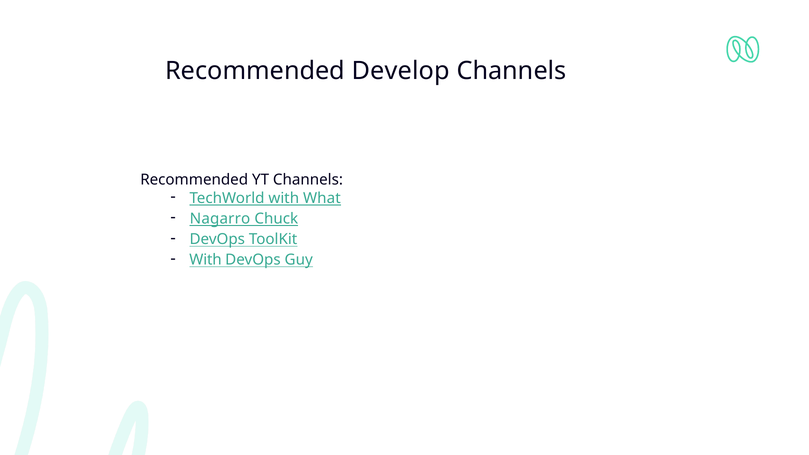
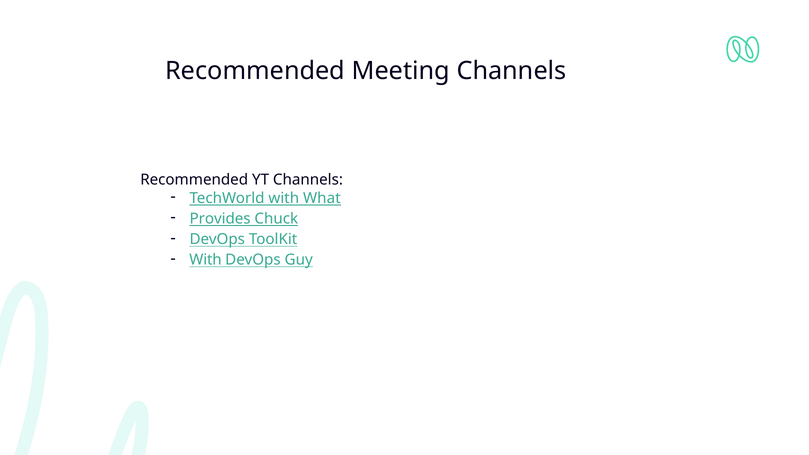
Develop: Develop -> Meeting
Nagarro: Nagarro -> Provides
